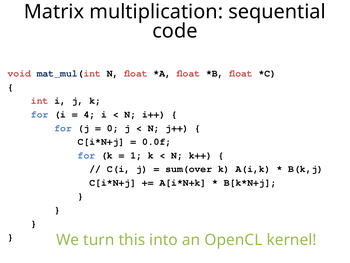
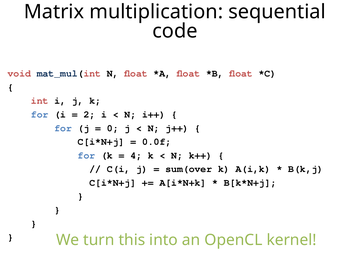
4: 4 -> 2
1: 1 -> 4
